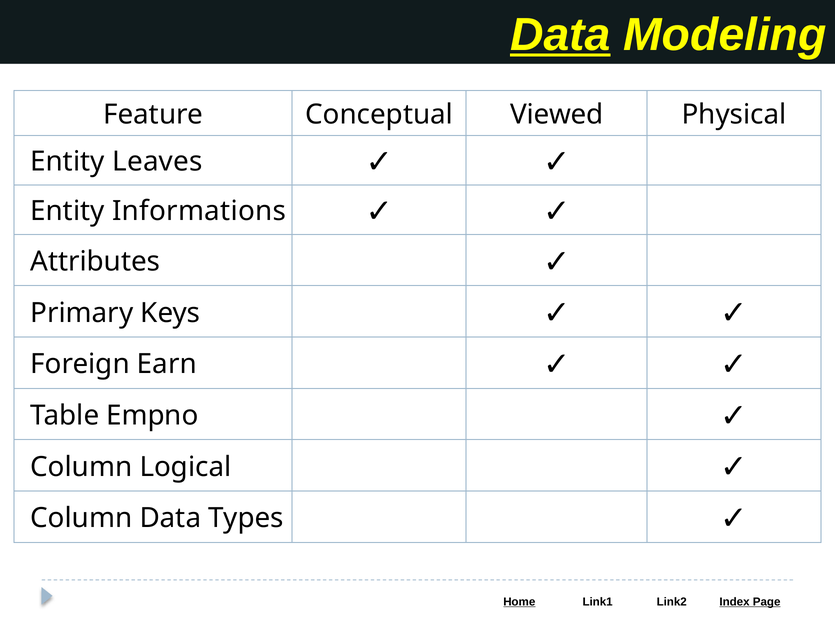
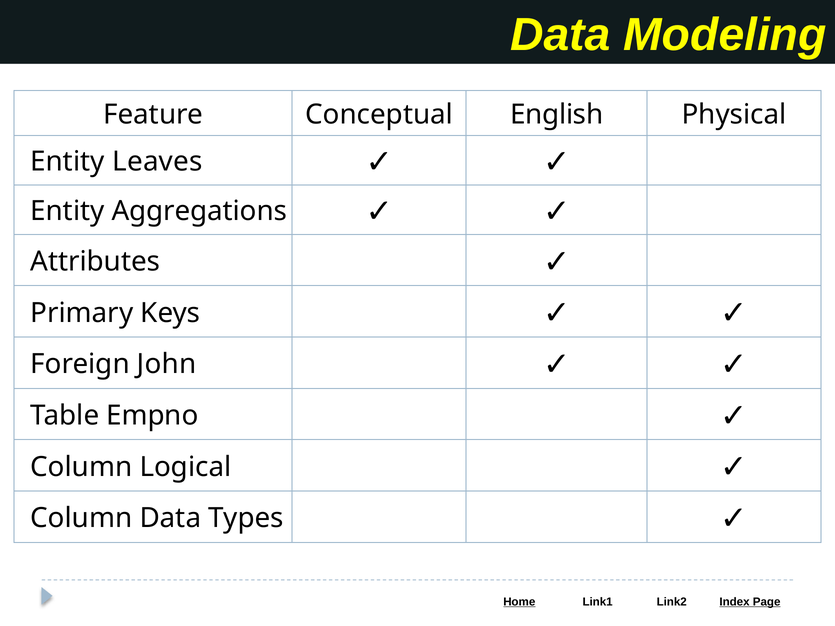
Data at (560, 35) underline: present -> none
Viewed: Viewed -> English
Informations: Informations -> Aggregations
Earn: Earn -> John
